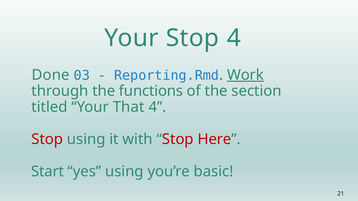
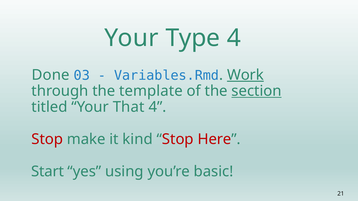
Your Stop: Stop -> Type
Reporting.Rmd: Reporting.Rmd -> Variables.Rmd
functions: functions -> template
section underline: none -> present
Stop using: using -> make
with: with -> kind
